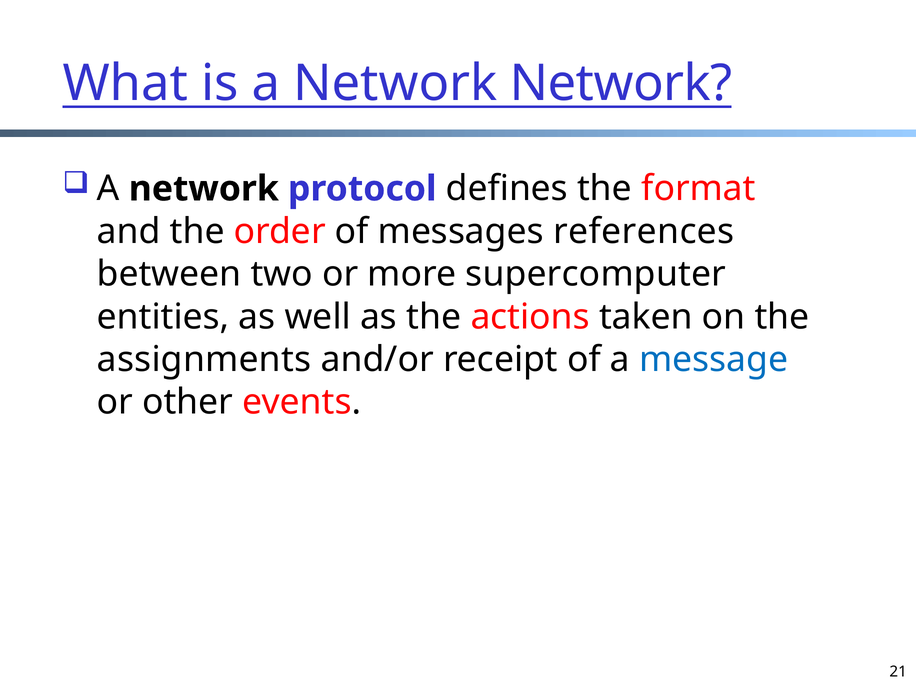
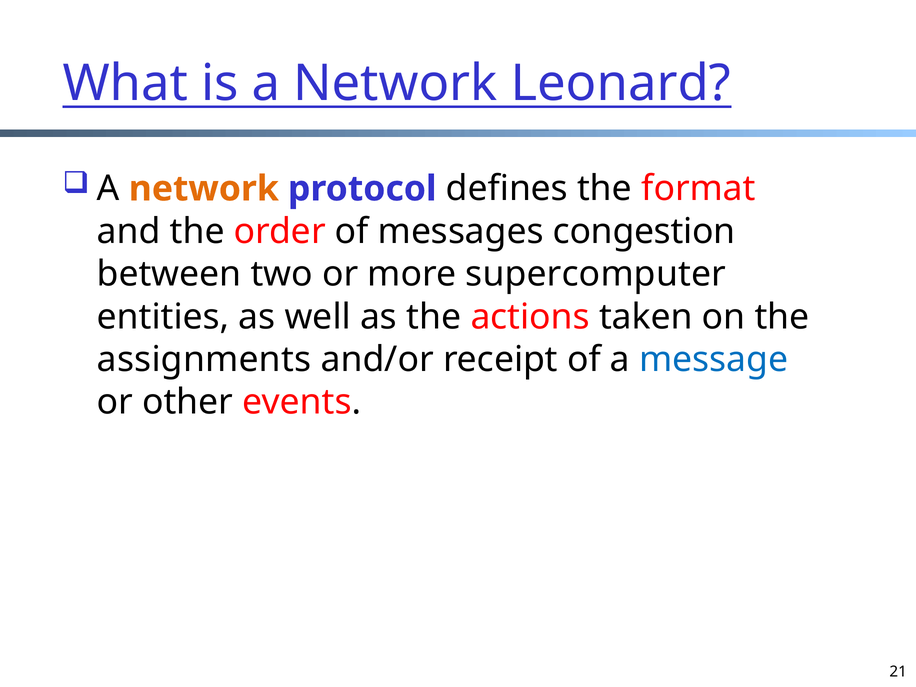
Network Network: Network -> Leonard
network at (204, 189) colour: black -> orange
references: references -> congestion
